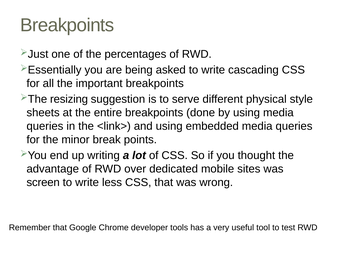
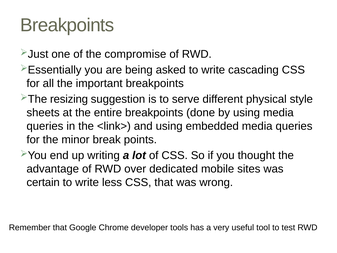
percentages: percentages -> compromise
screen: screen -> certain
